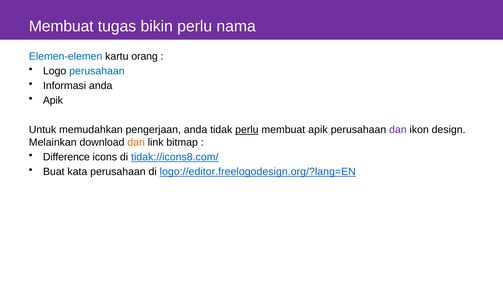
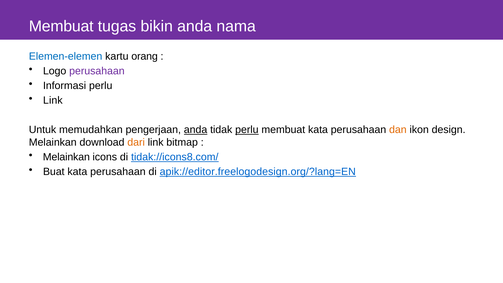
bikin perlu: perlu -> anda
perusahaan at (97, 71) colour: blue -> purple
Informasi anda: anda -> perlu
Apik at (53, 100): Apik -> Link
anda at (196, 130) underline: none -> present
membuat apik: apik -> kata
dan colour: purple -> orange
Difference at (66, 157): Difference -> Melainkan
logo://editor.freelogodesign.org/?lang=EN: logo://editor.freelogodesign.org/?lang=EN -> apik://editor.freelogodesign.org/?lang=EN
